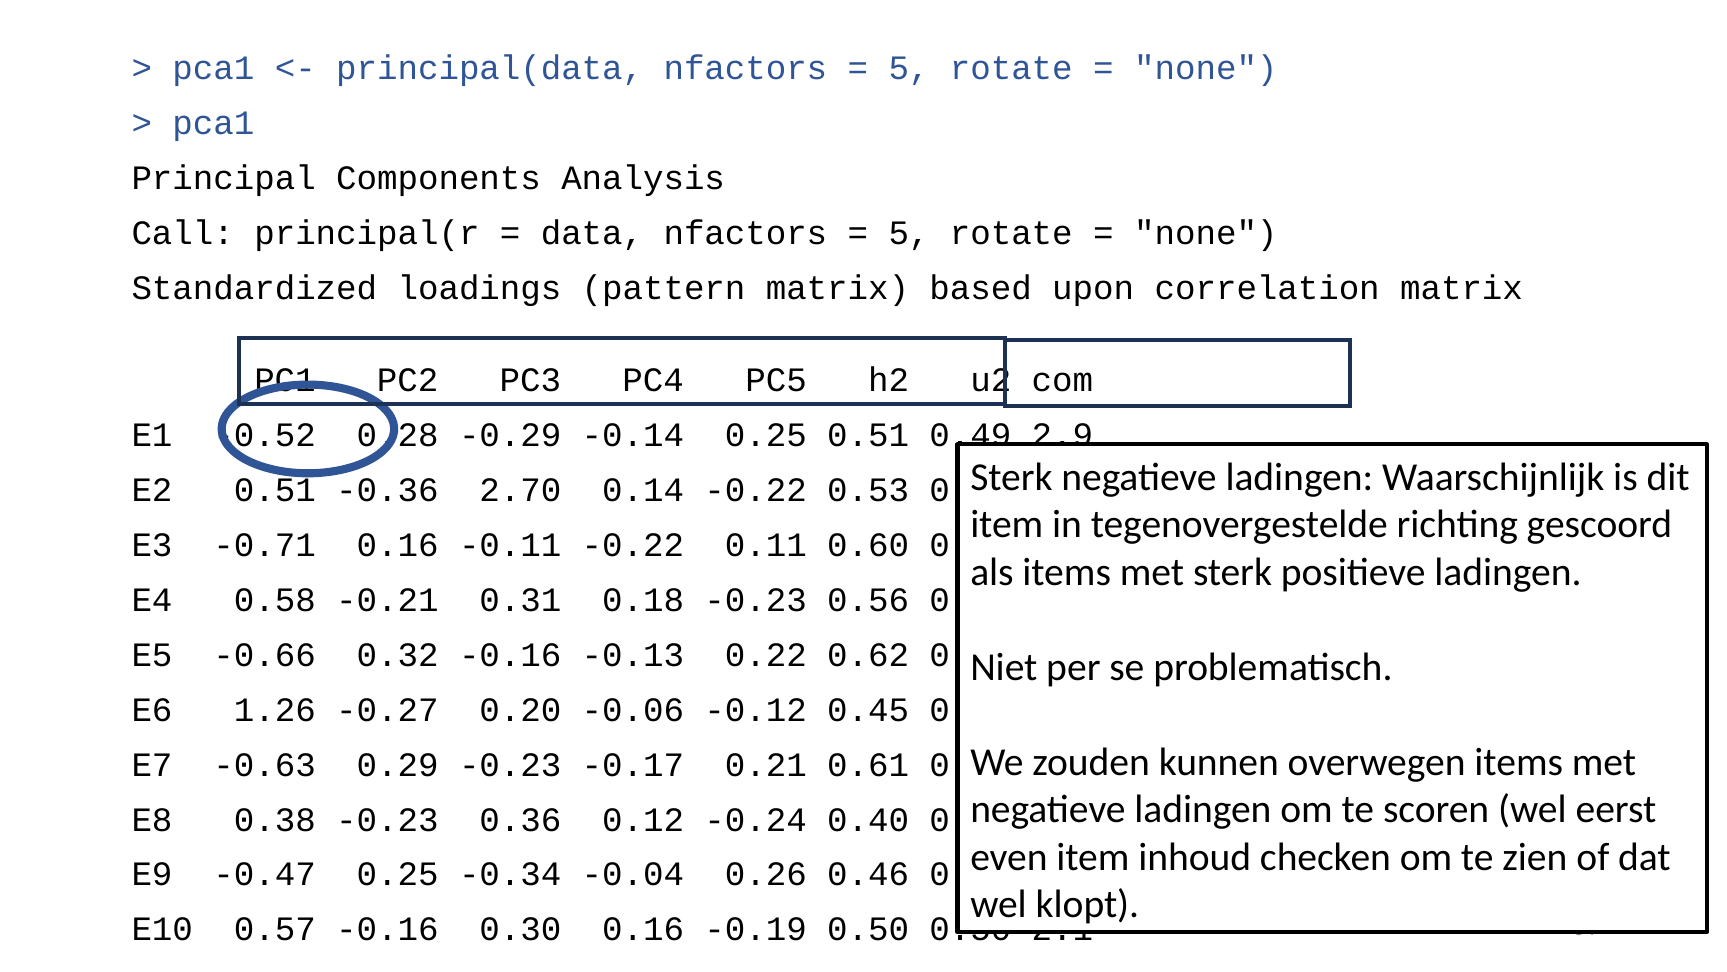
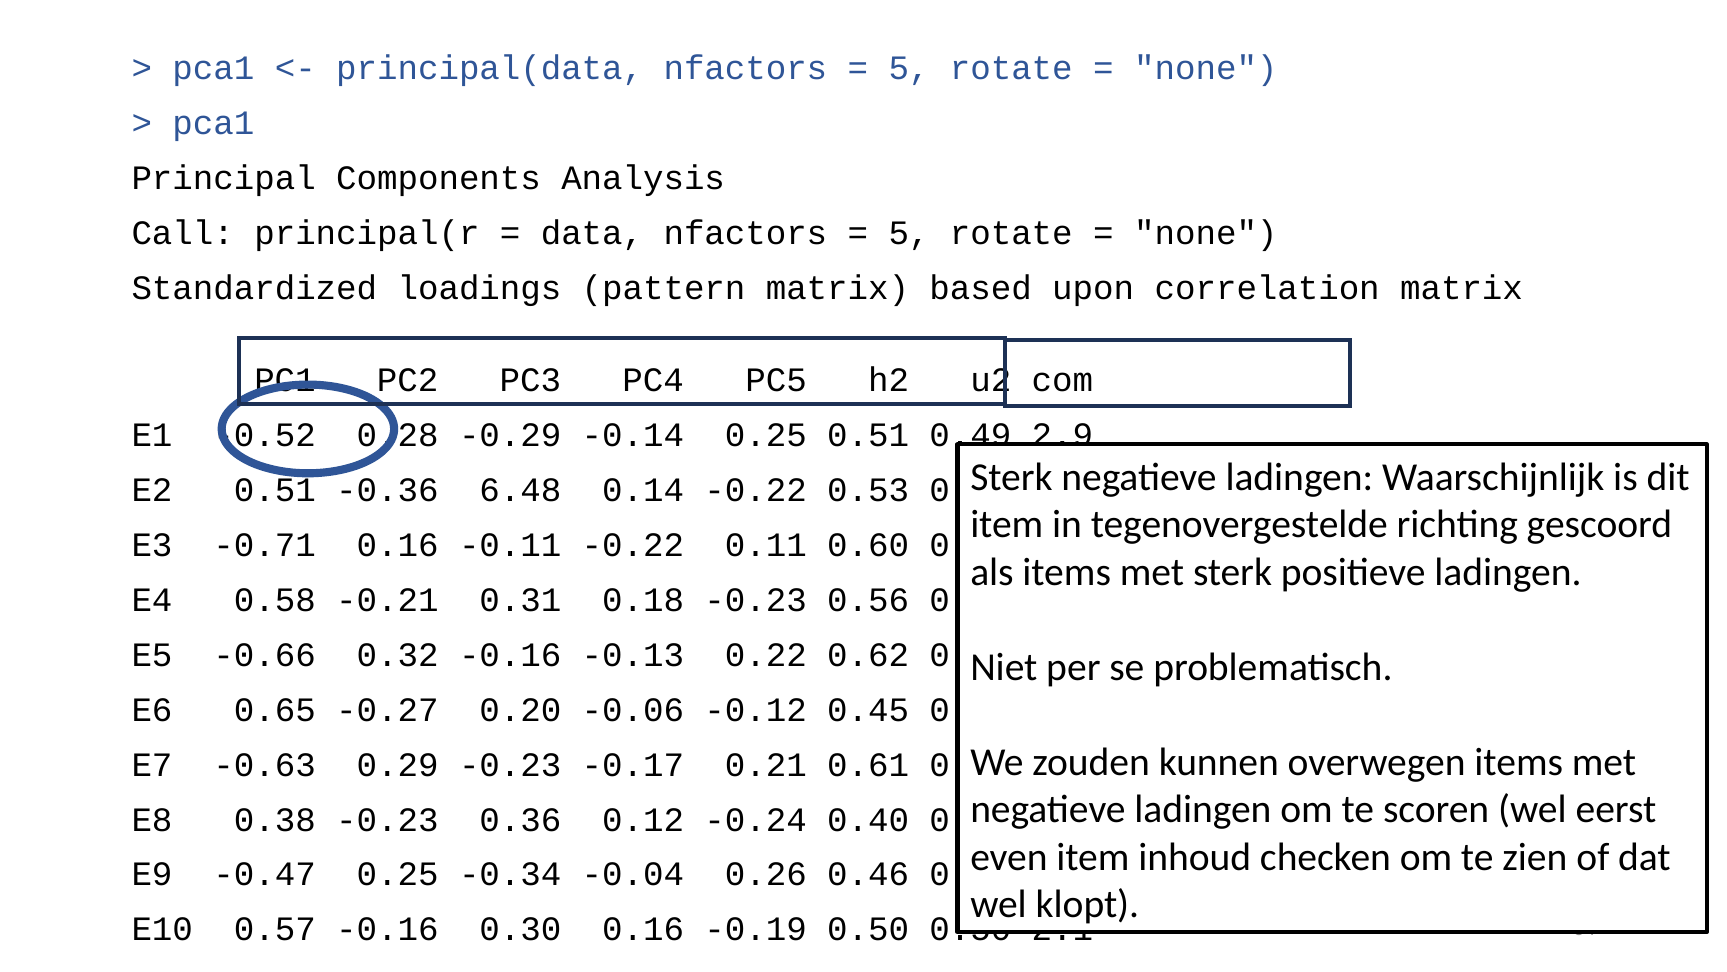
2.70: 2.70 -> 6.48
1.26: 1.26 -> 0.65
